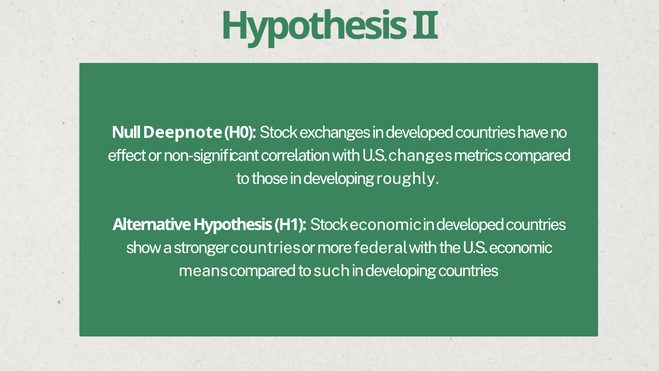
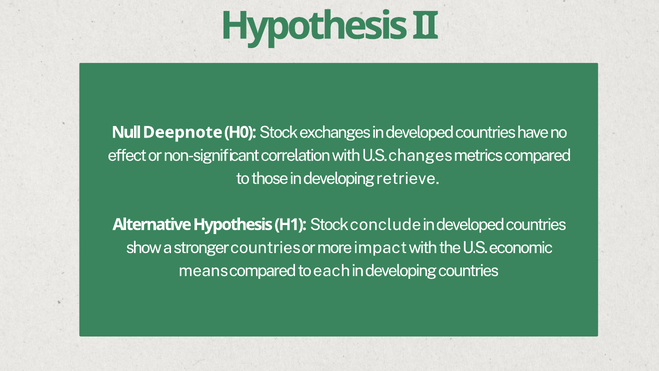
roughly: roughly -> retrieve
Stock economic: economic -> conclude
federal: federal -> impact
such: such -> each
